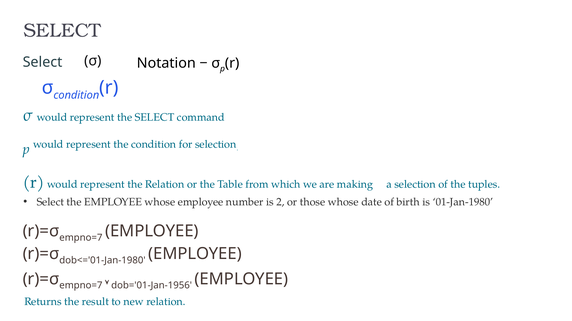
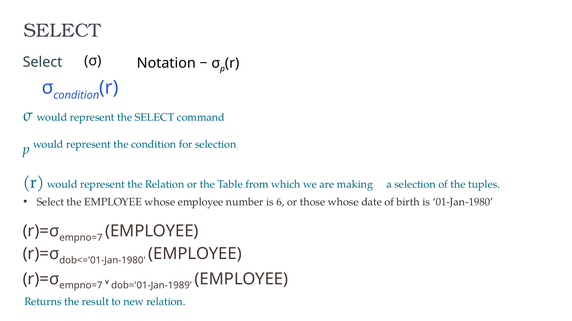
2: 2 -> 6
dob='01-Jan-1956: dob='01-Jan-1956 -> dob='01-Jan-1989
